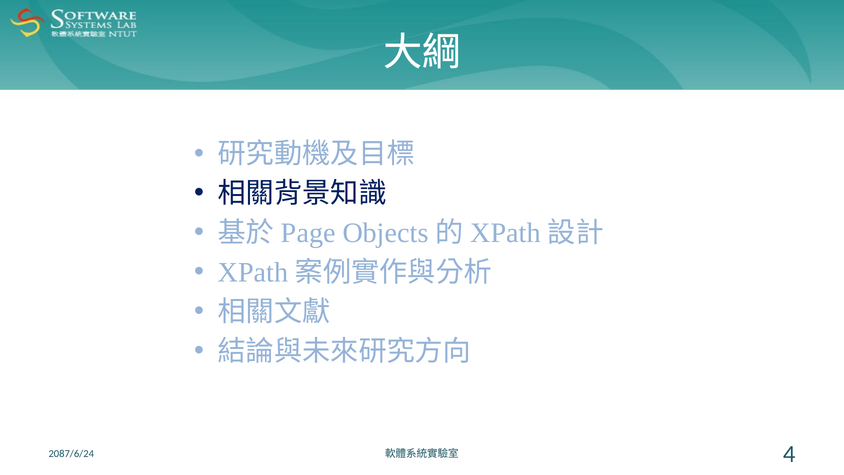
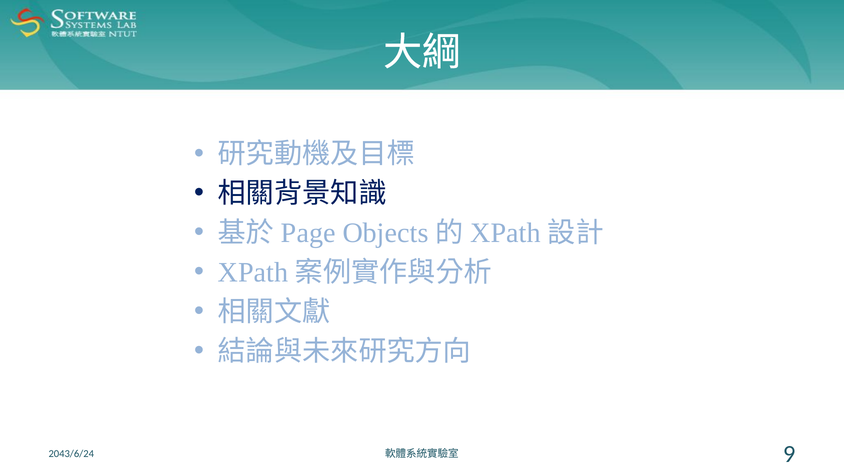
2087/6/24: 2087/6/24 -> 2043/6/24
4: 4 -> 9
